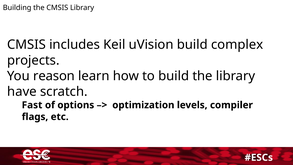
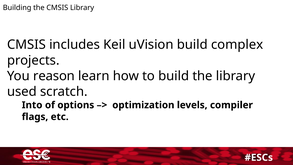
have: have -> used
Fast: Fast -> Into
